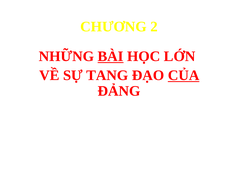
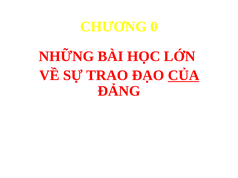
2: 2 -> 0
BÀI underline: present -> none
TANG: TANG -> TRAO
